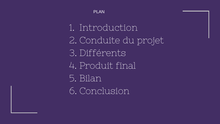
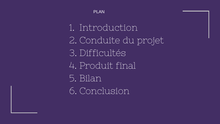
Différents: Différents -> Difficultés
